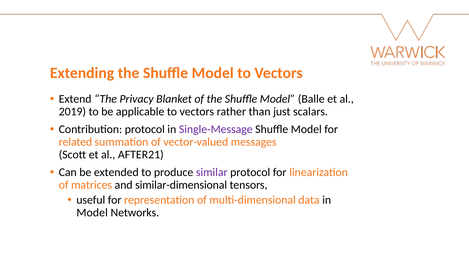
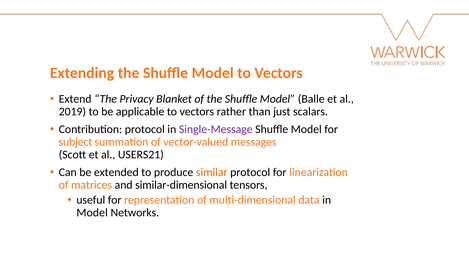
related: related -> subject
AFTER21: AFTER21 -> USERS21
similar colour: purple -> orange
